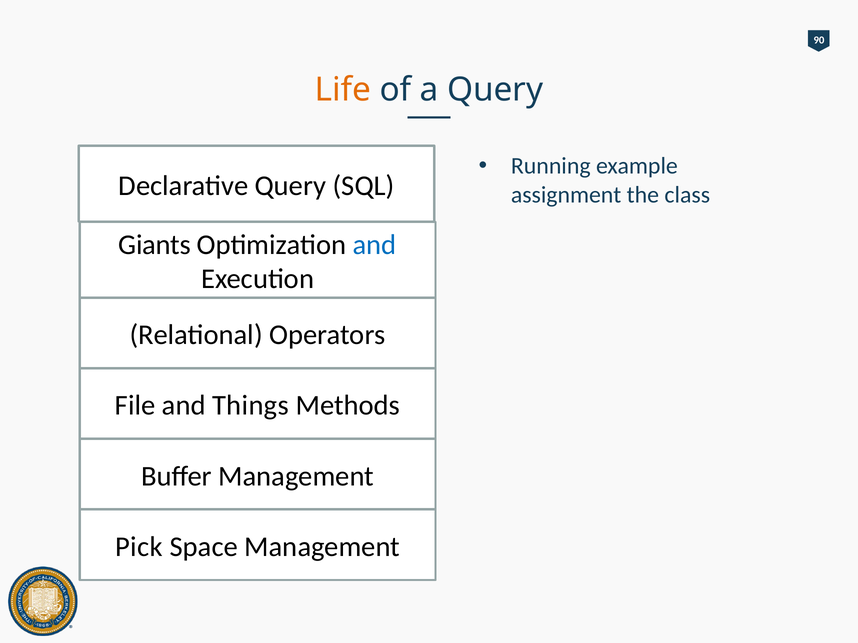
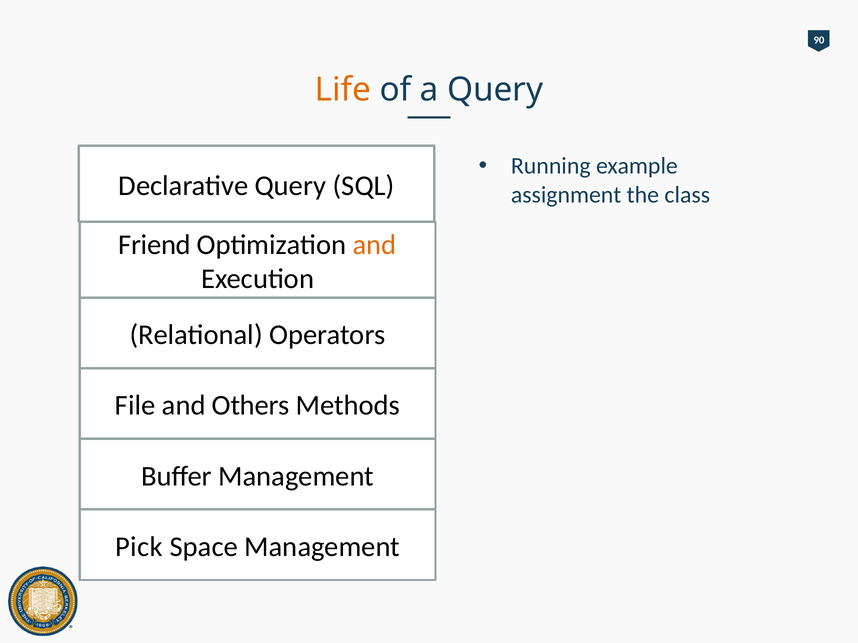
Giants: Giants -> Friend
and at (374, 245) colour: blue -> orange
Things: Things -> Others
